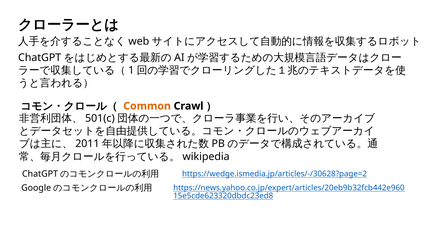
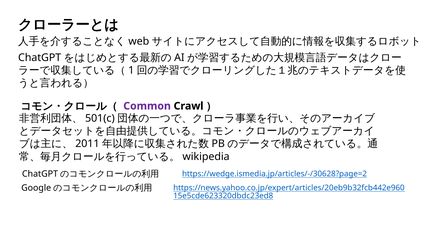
Common colour: orange -> purple
